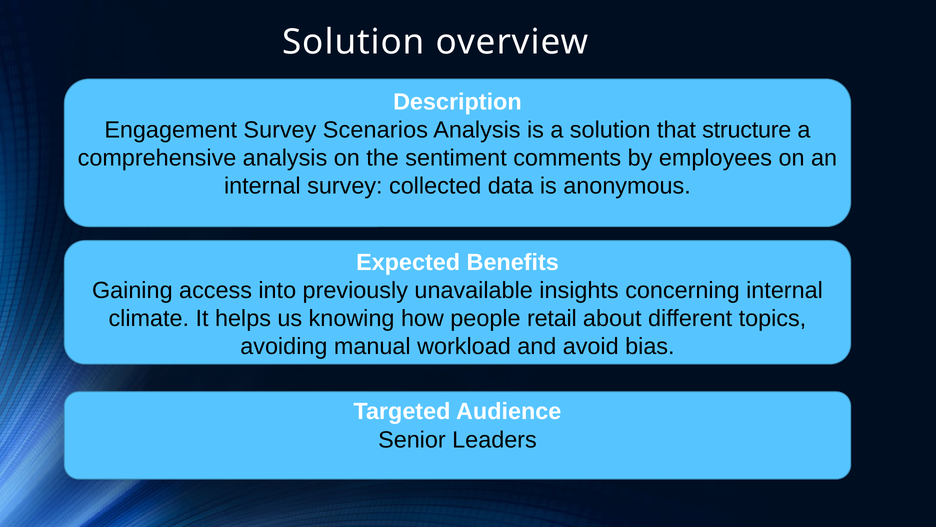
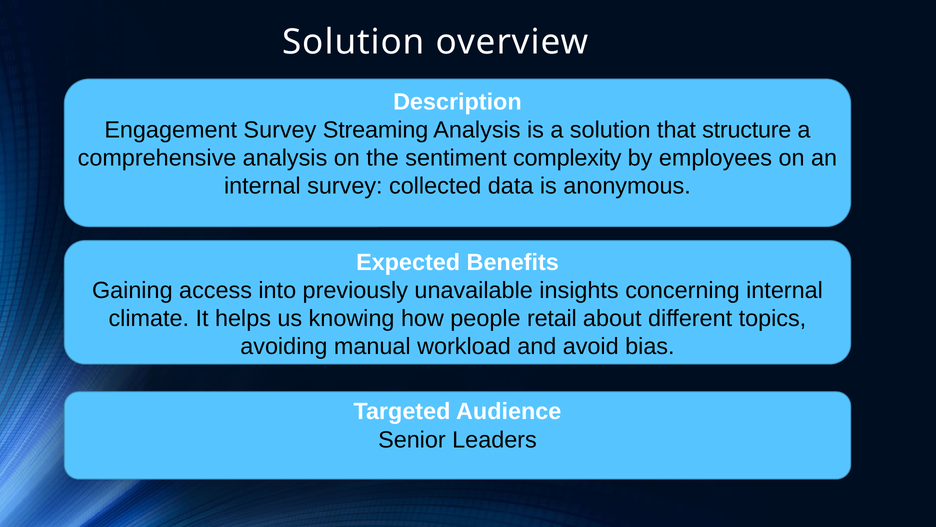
Scenarios: Scenarios -> Streaming
comments: comments -> complexity
